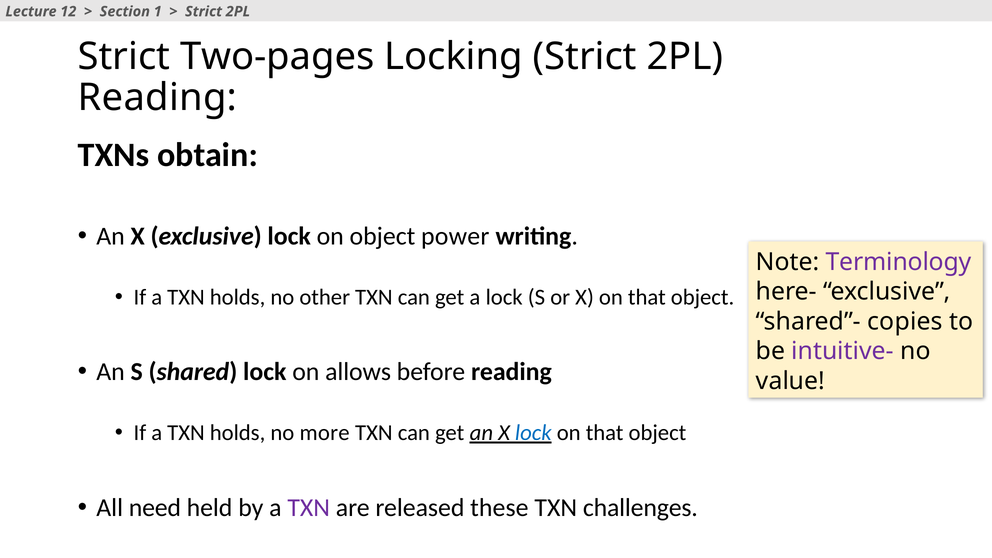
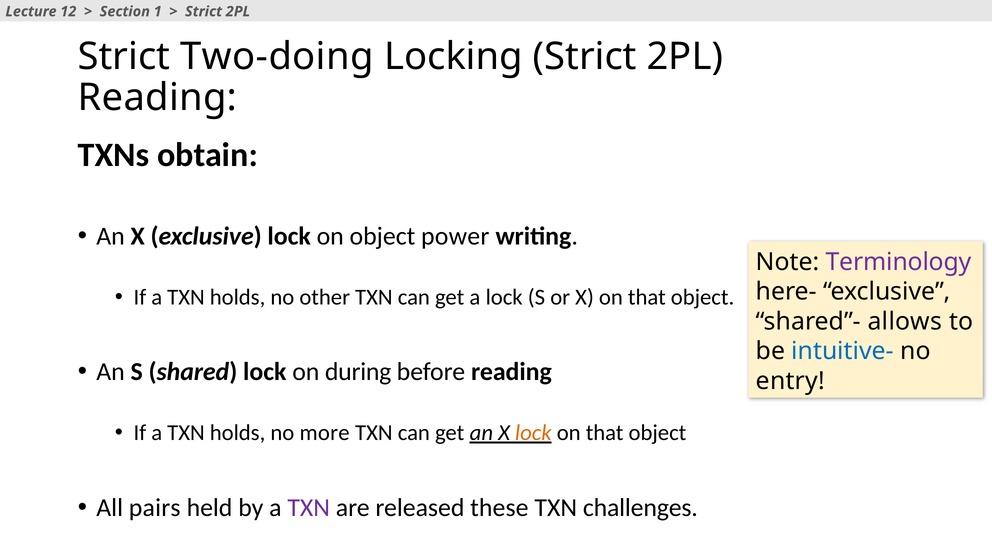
Two-pages: Two-pages -> Two-doing
copies: copies -> allows
intuitive- colour: purple -> blue
allows: allows -> during
value: value -> entry
lock at (533, 433) colour: blue -> orange
need: need -> pairs
